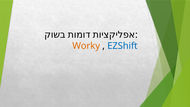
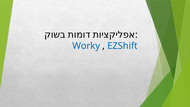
Worky colour: orange -> blue
